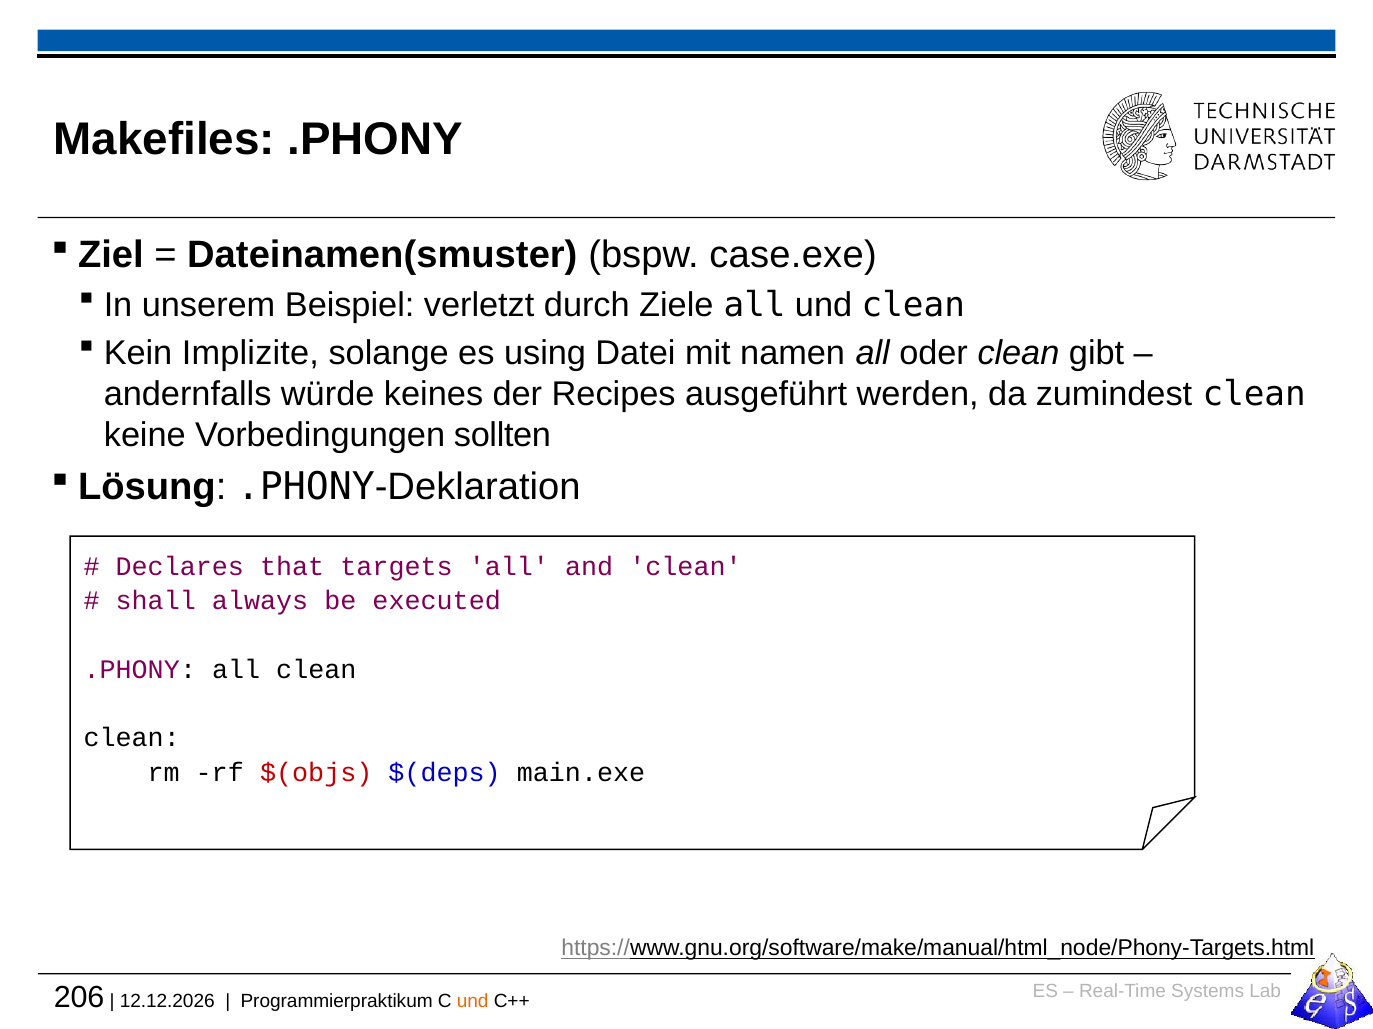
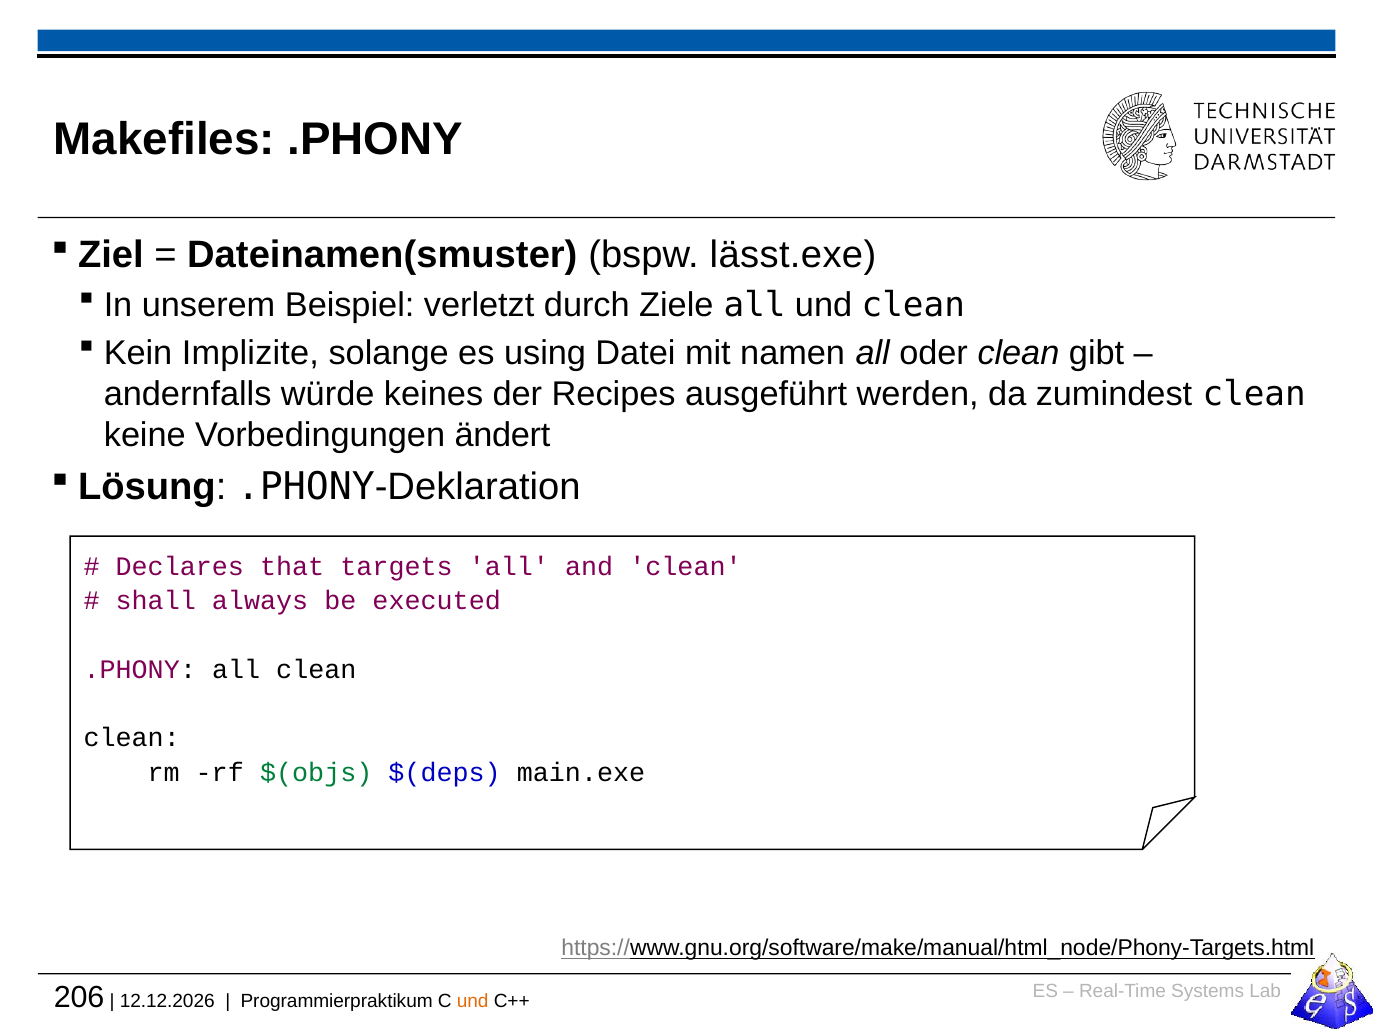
case.exe: case.exe -> lässt.exe
sollten: sollten -> ändert
$(objs colour: red -> green
